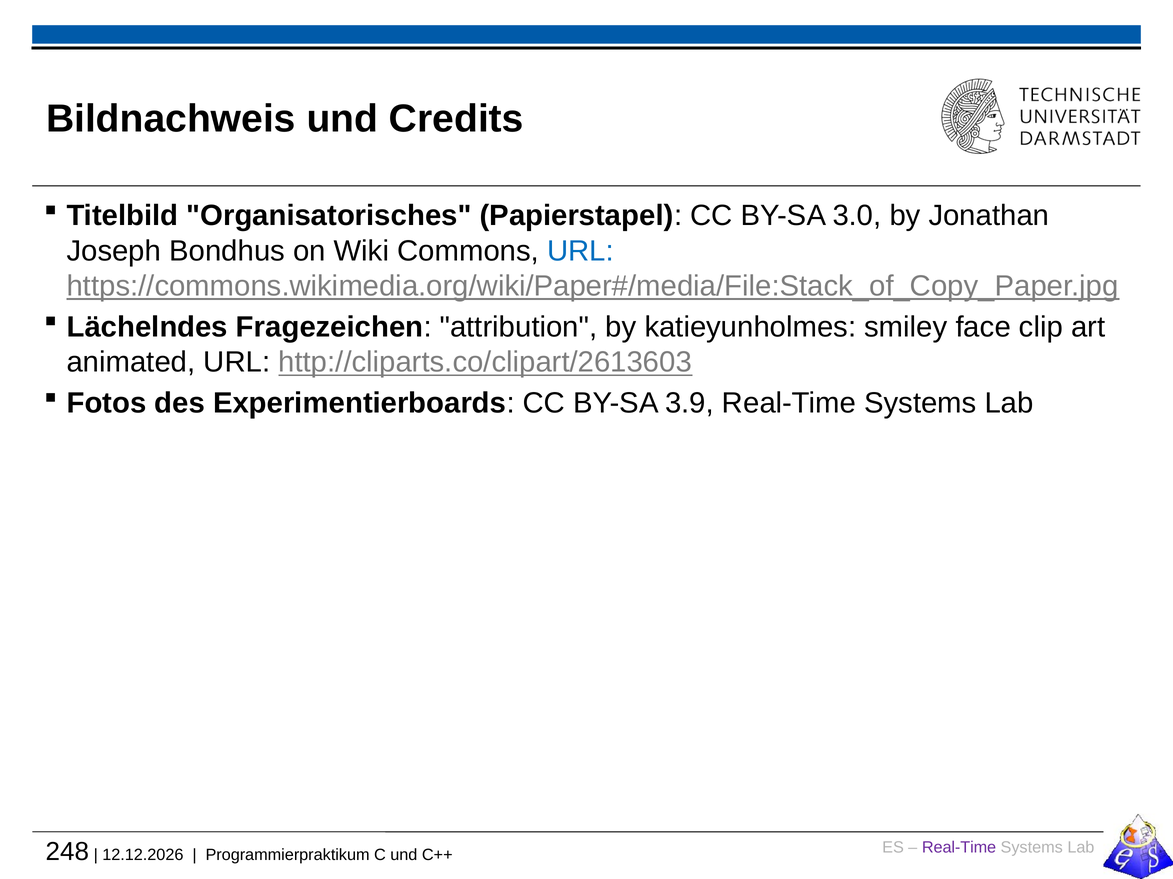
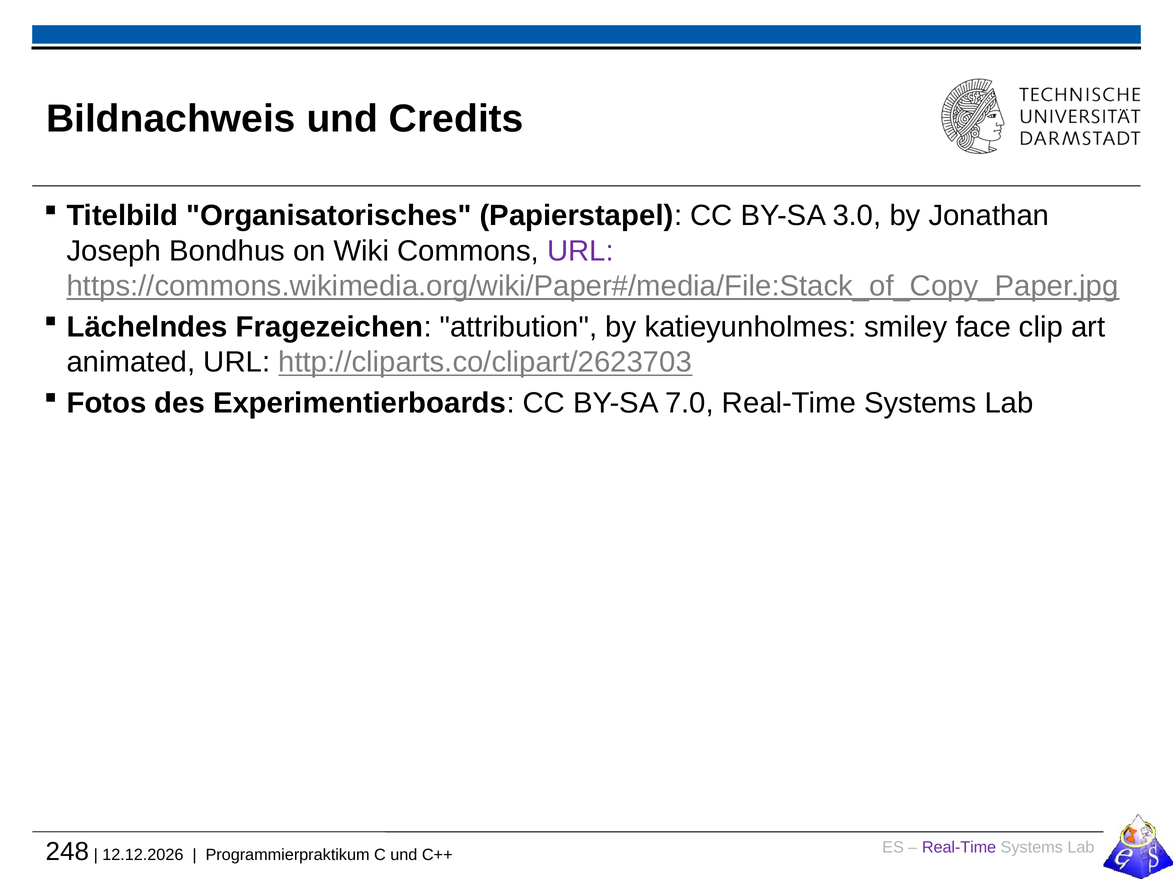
URL at (580, 251) colour: blue -> purple
http://cliparts.co/clipart/2613603: http://cliparts.co/clipart/2613603 -> http://cliparts.co/clipart/2623703
3.9: 3.9 -> 7.0
